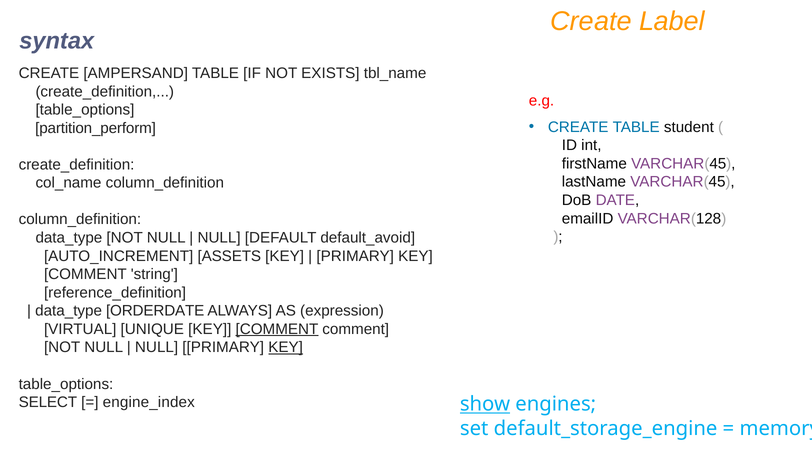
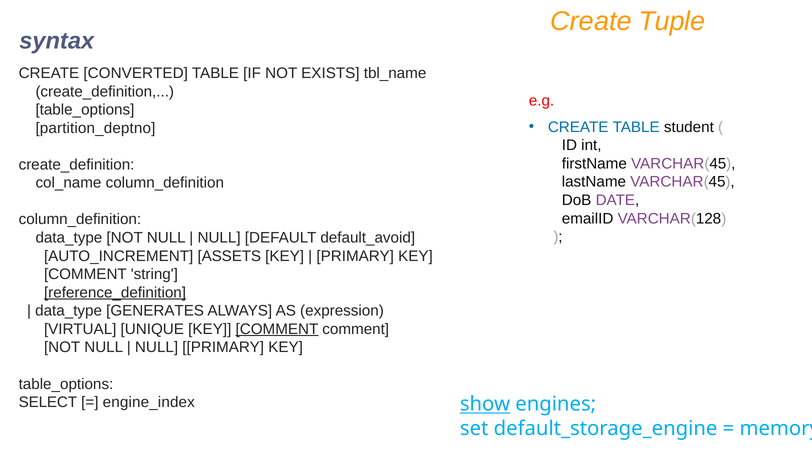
Label: Label -> Tuple
AMPERSAND: AMPERSAND -> CONVERTED
partition_perform: partition_perform -> partition_deptno
reference_definition underline: none -> present
ORDERDATE: ORDERDATE -> GENERATES
KEY at (286, 347) underline: present -> none
